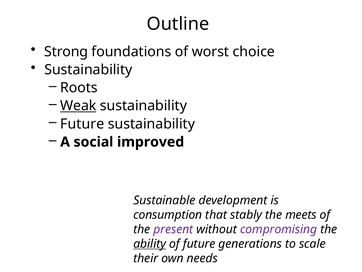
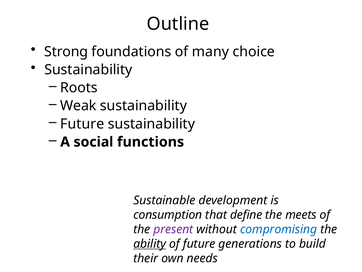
worst: worst -> many
Weak underline: present -> none
improved: improved -> functions
stably: stably -> define
compromising colour: purple -> blue
scale: scale -> build
